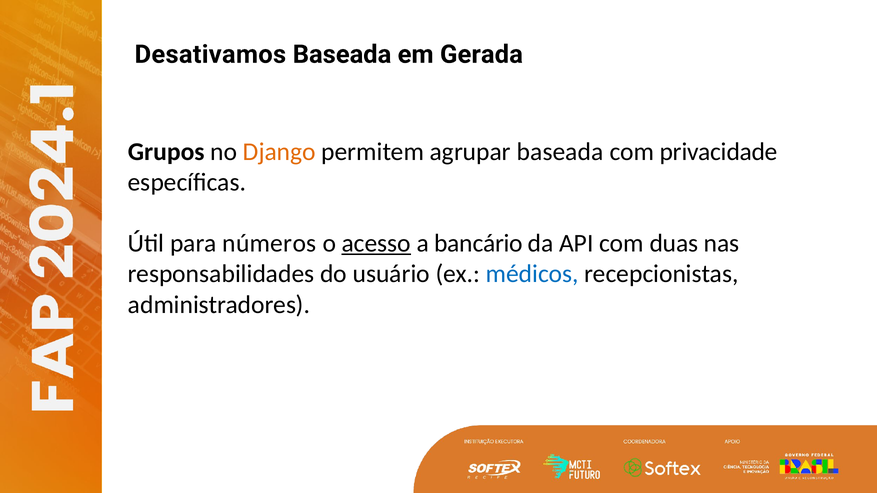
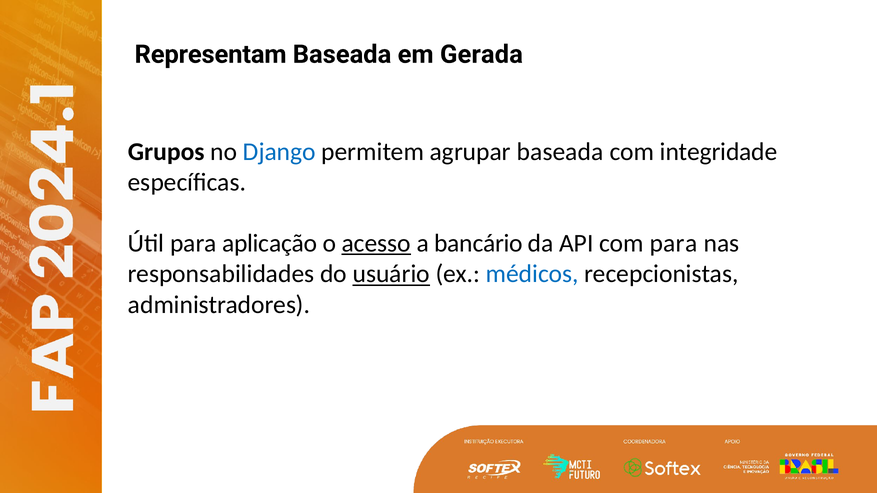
Desativamos: Desativamos -> Representam
Django colour: orange -> blue
privacidade: privacidade -> integridade
números: números -> aplicação
com duas: duas -> para
usuário underline: none -> present
